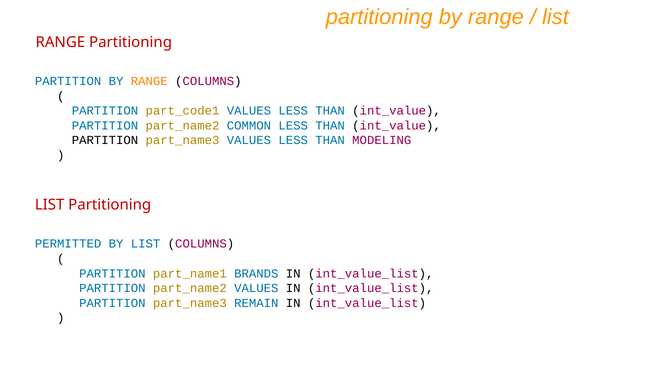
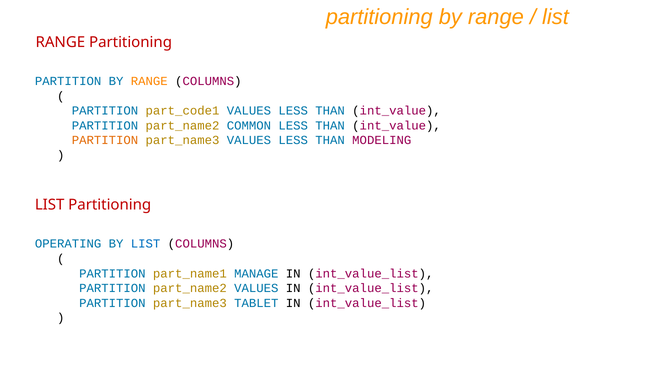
PARTITION at (105, 140) colour: black -> orange
PERMITTED: PERMITTED -> OPERATING
BRANDS: BRANDS -> MANAGE
REMAIN: REMAIN -> TABLET
